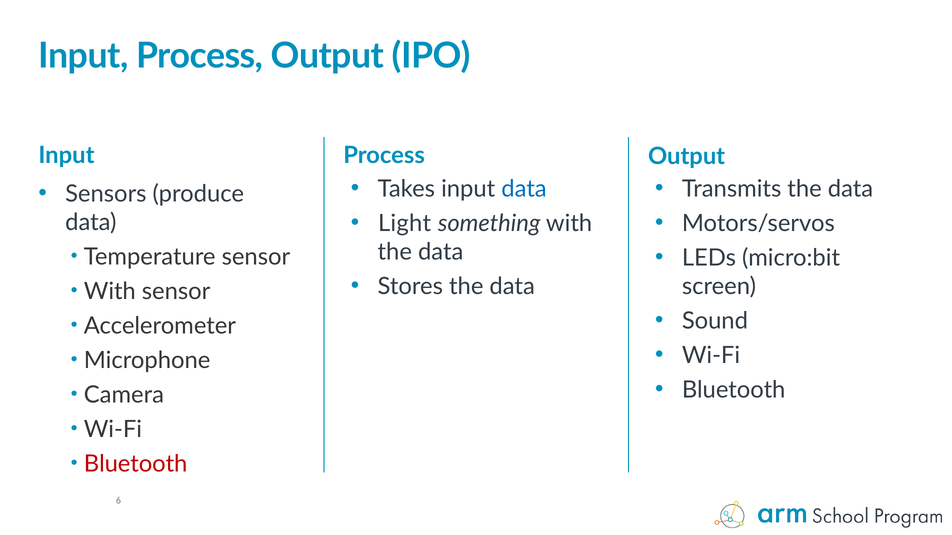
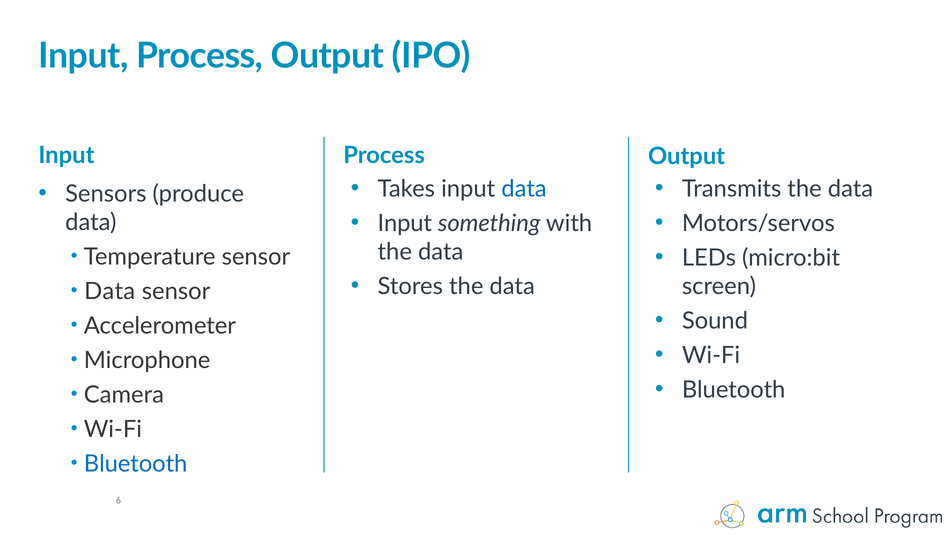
Light at (405, 224): Light -> Input
With at (110, 292): With -> Data
Bluetooth at (136, 464) colour: red -> blue
